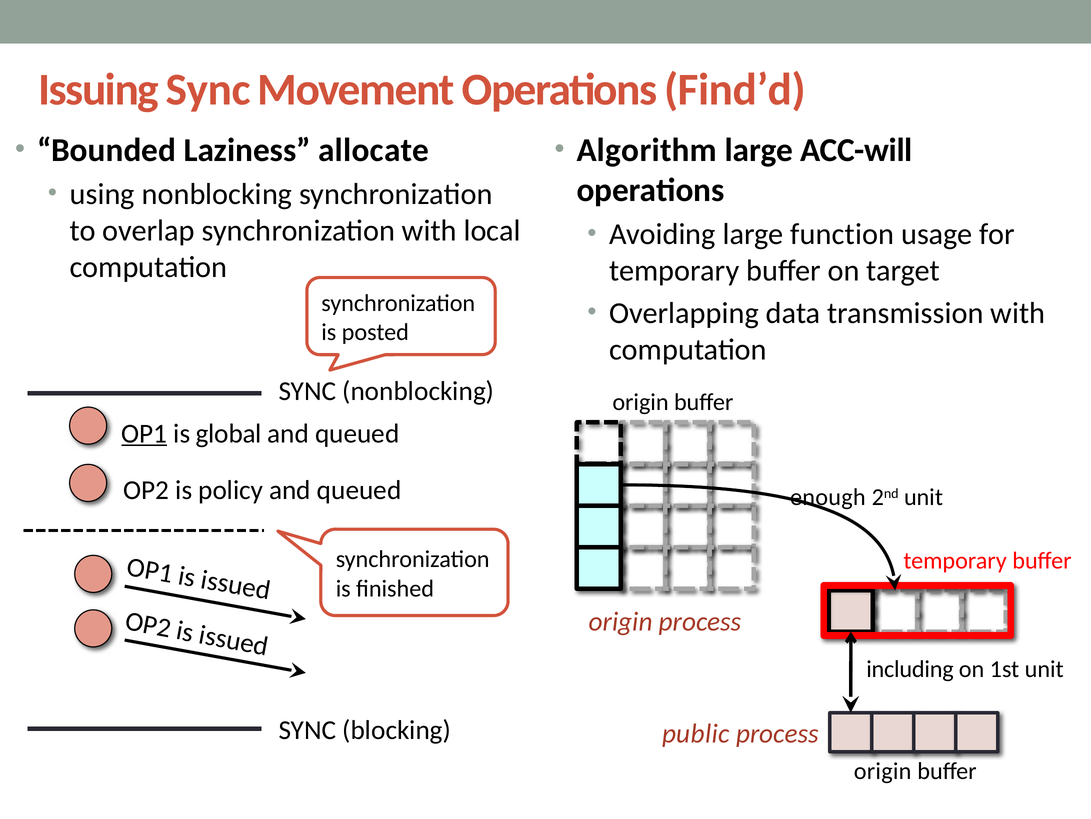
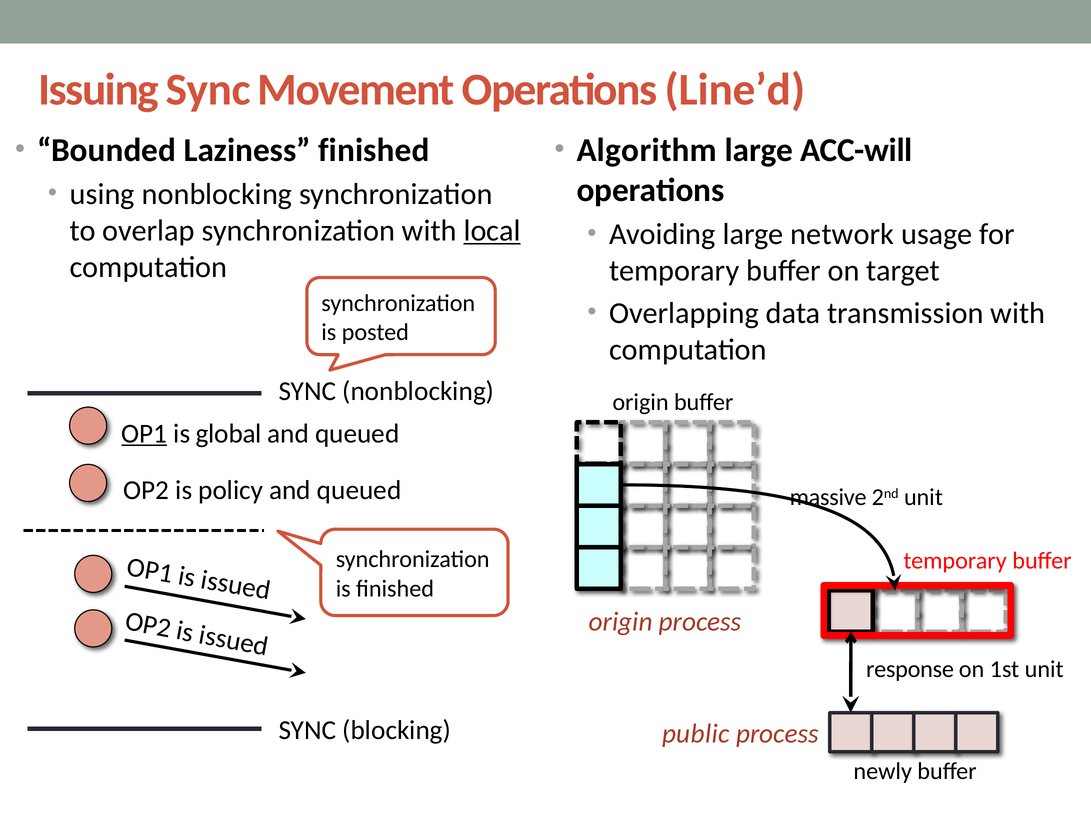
Find’d: Find’d -> Line’d
Laziness allocate: allocate -> finished
local underline: none -> present
function: function -> network
enough: enough -> massive
including: including -> response
origin at (883, 770): origin -> newly
